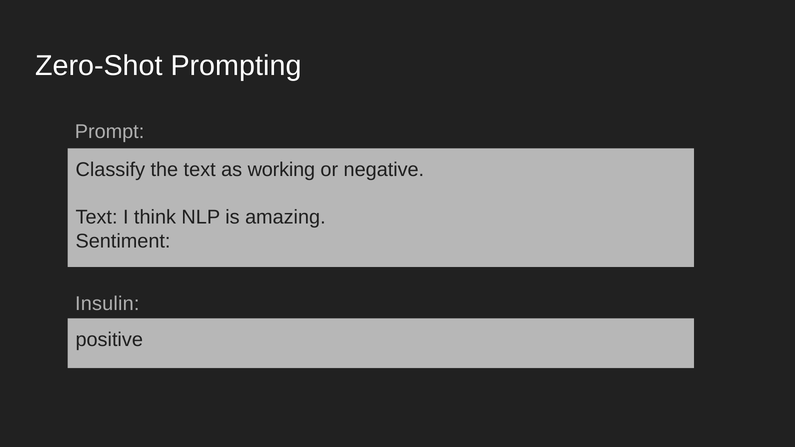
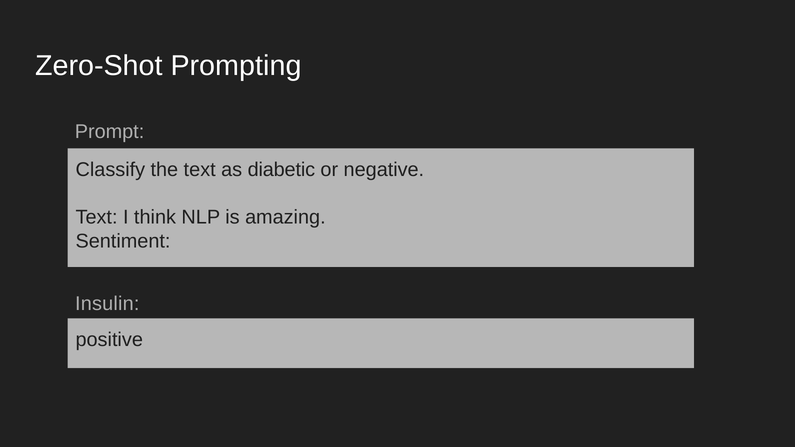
working: working -> diabetic
